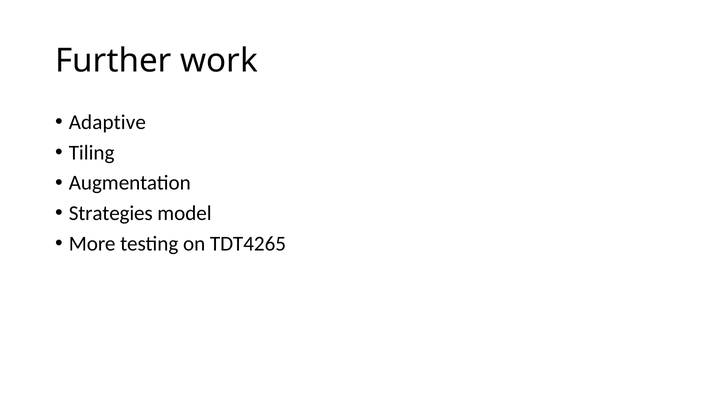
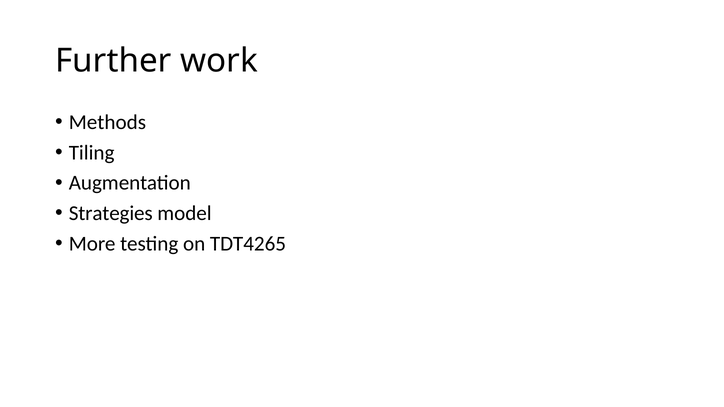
Adaptive: Adaptive -> Methods
